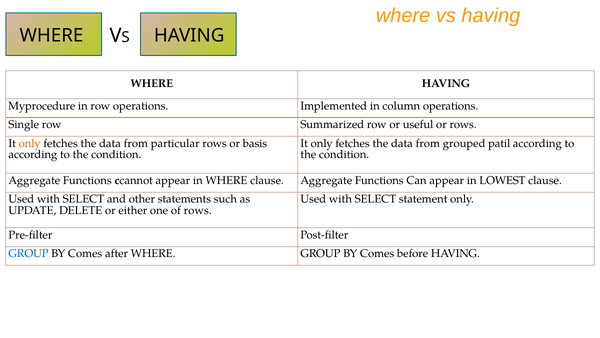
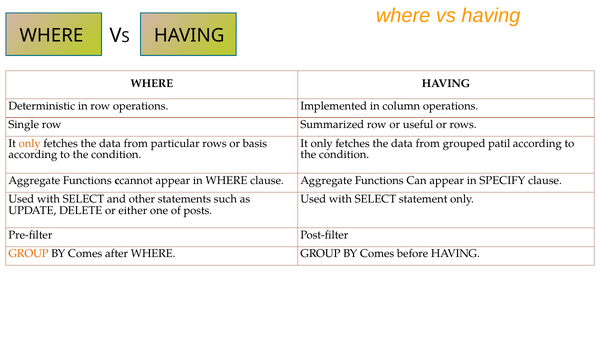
Myprocedure: Myprocedure -> Deterministic
LOWEST: LOWEST -> SPECIFY
of rows: rows -> posts
GROUP at (29, 253) colour: blue -> orange
